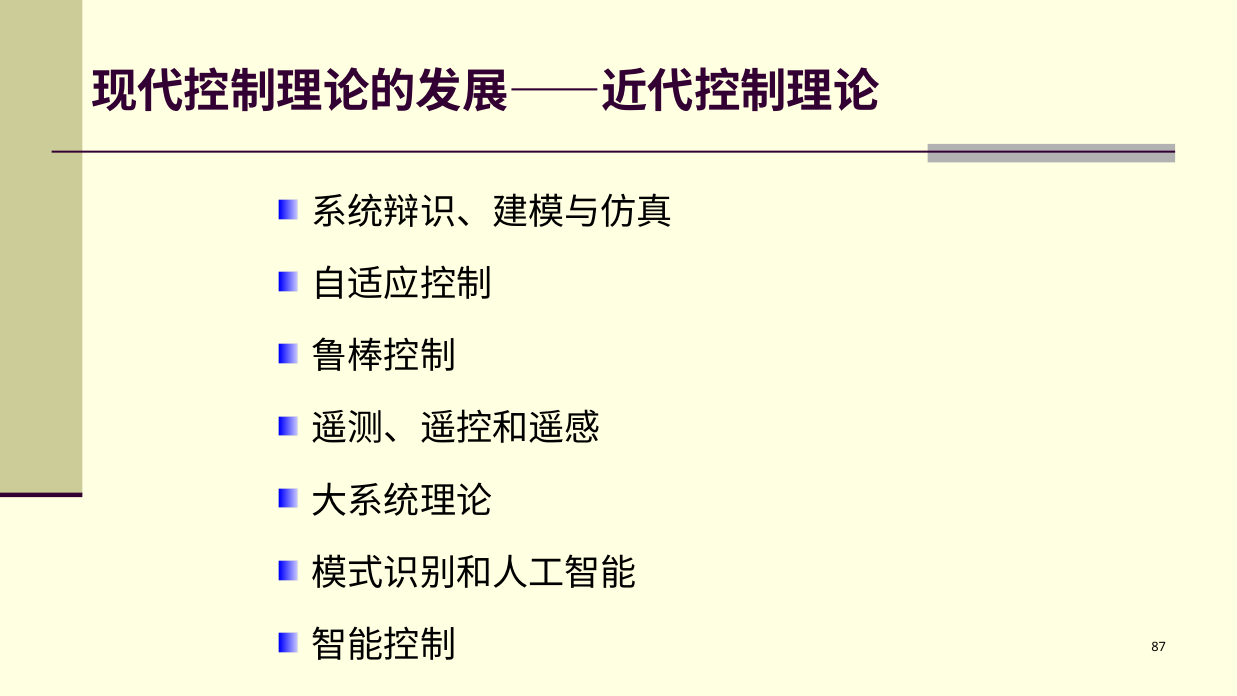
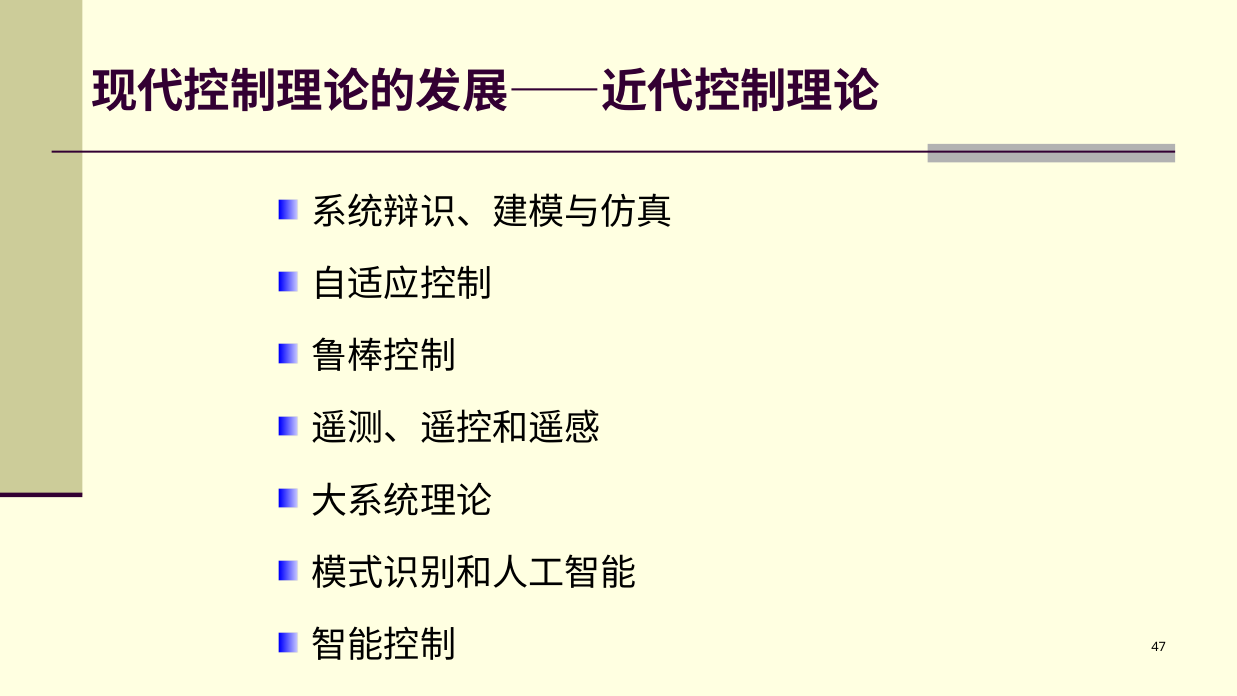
87: 87 -> 47
